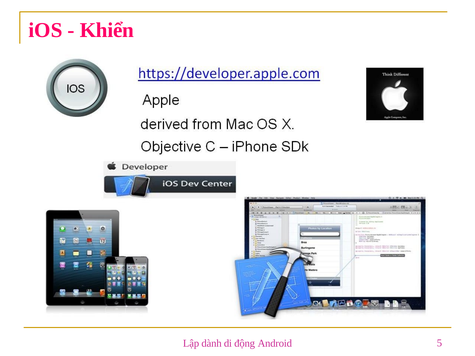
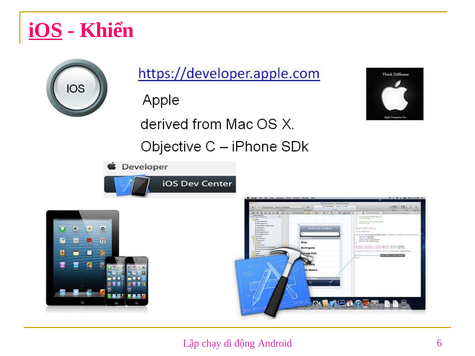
iOS underline: none -> present
dành: dành -> chạy
5: 5 -> 6
